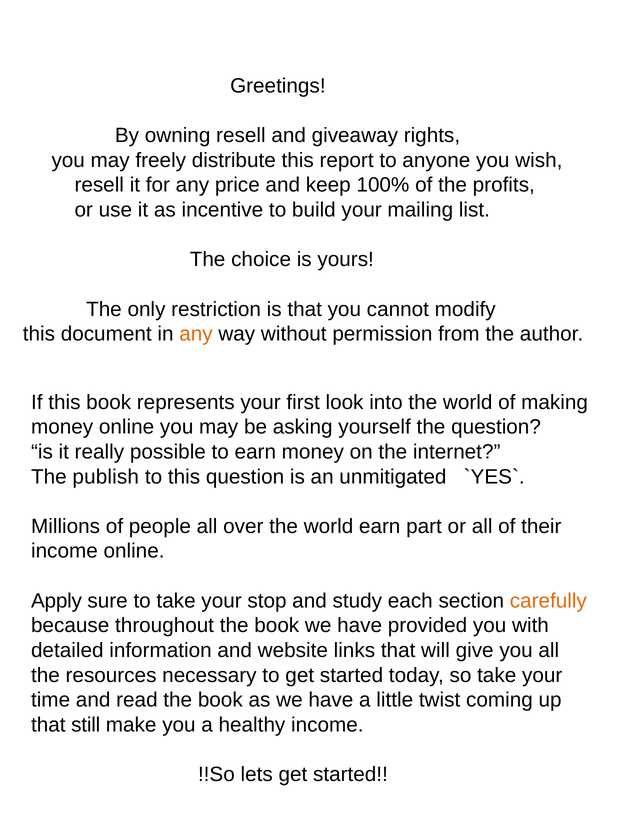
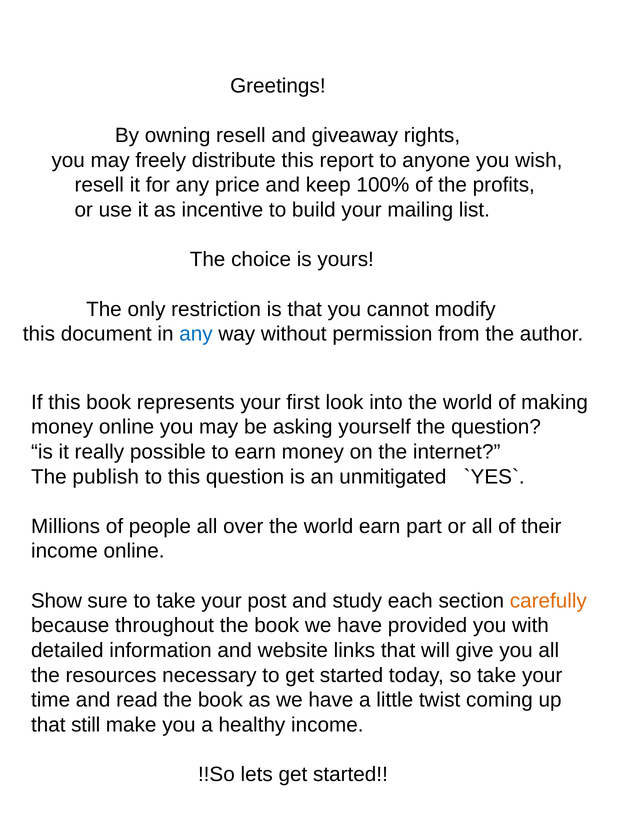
any at (196, 334) colour: orange -> blue
Apply: Apply -> Show
stop: stop -> post
